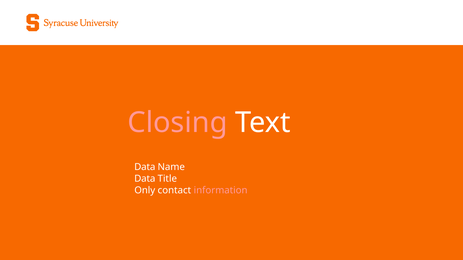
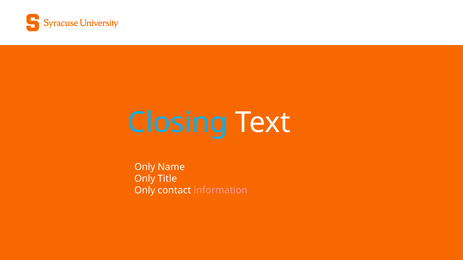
Closing colour: pink -> light blue
Data at (145, 167): Data -> Only
Data at (145, 179): Data -> Only
